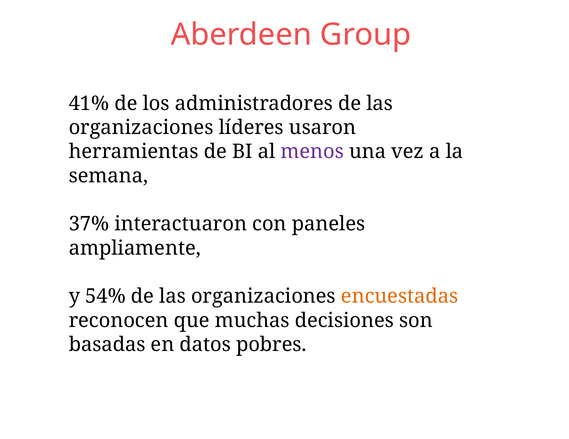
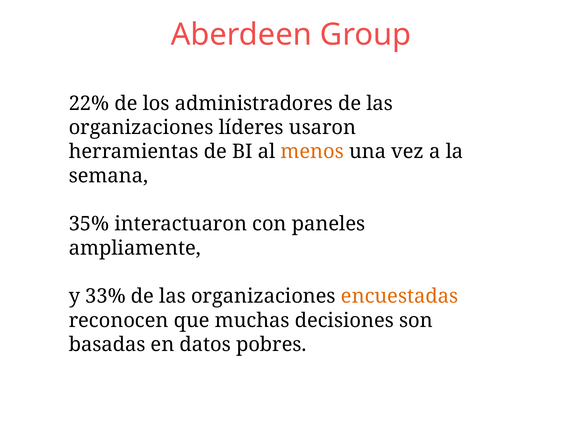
41%: 41% -> 22%
menos colour: purple -> orange
37%: 37% -> 35%
54%: 54% -> 33%
